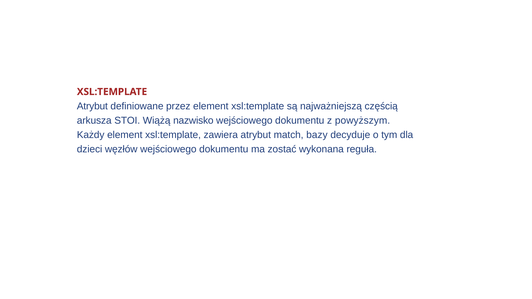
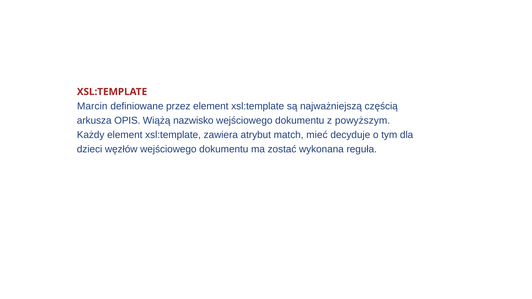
Atrybut at (92, 106): Atrybut -> Marcin
STOI: STOI -> OPIS
bazy: bazy -> mieć
